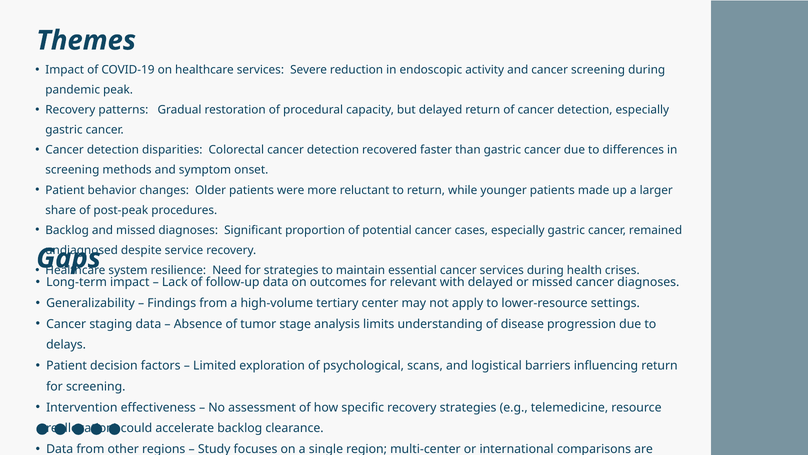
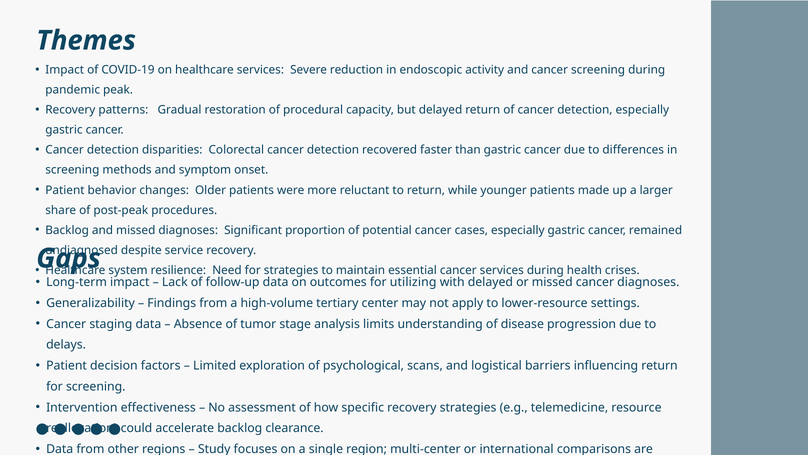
relevant: relevant -> utilizing
